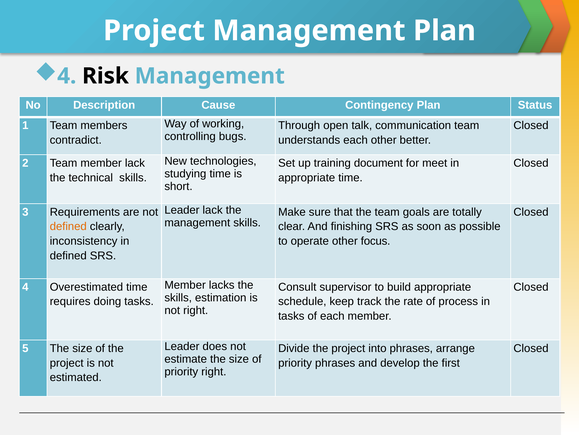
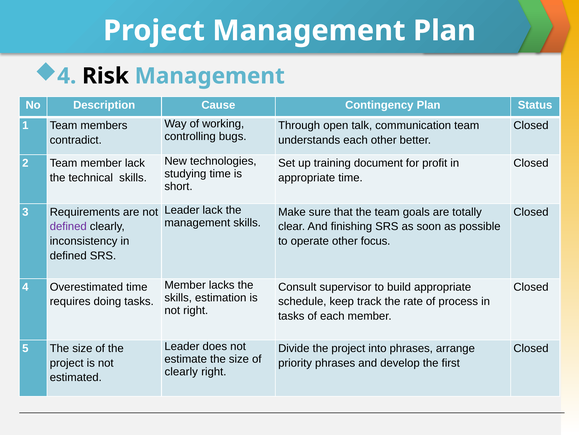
meet: meet -> profit
defined at (68, 226) colour: orange -> purple
priority at (181, 371): priority -> clearly
